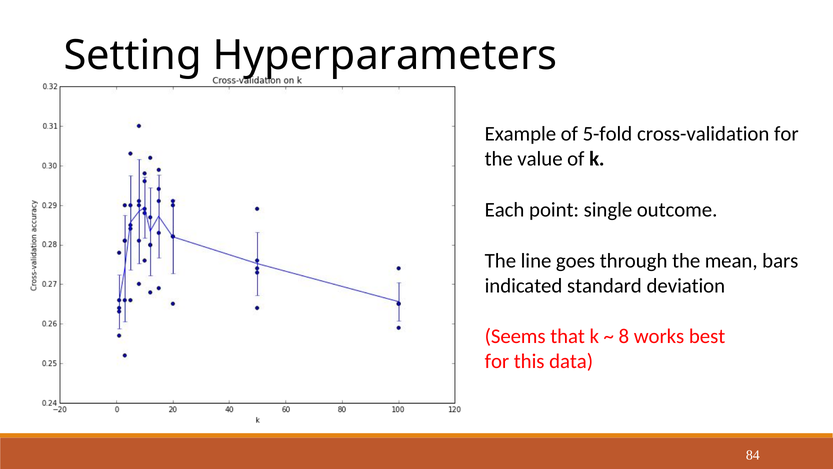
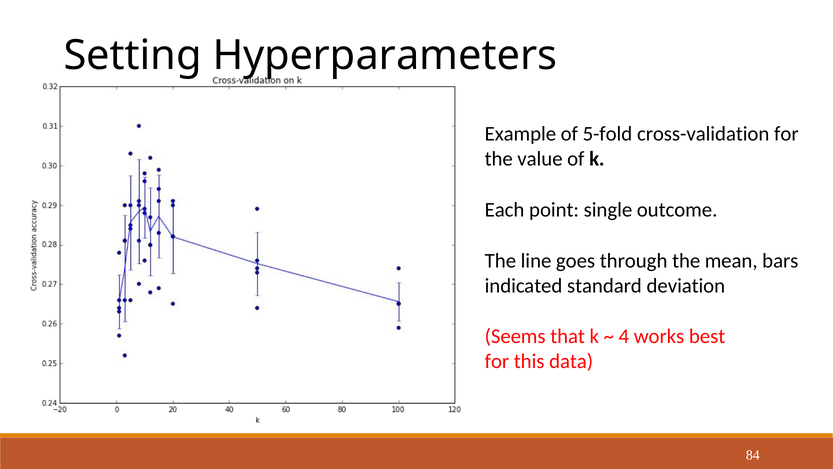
8: 8 -> 4
